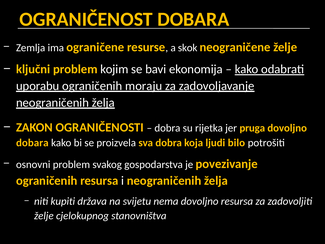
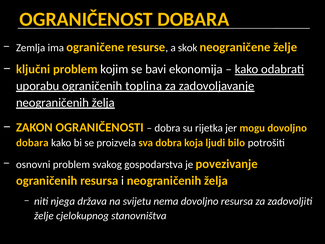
moraju: moraju -> toplina
pruga: pruga -> mogu
kupiti: kupiti -> njega
